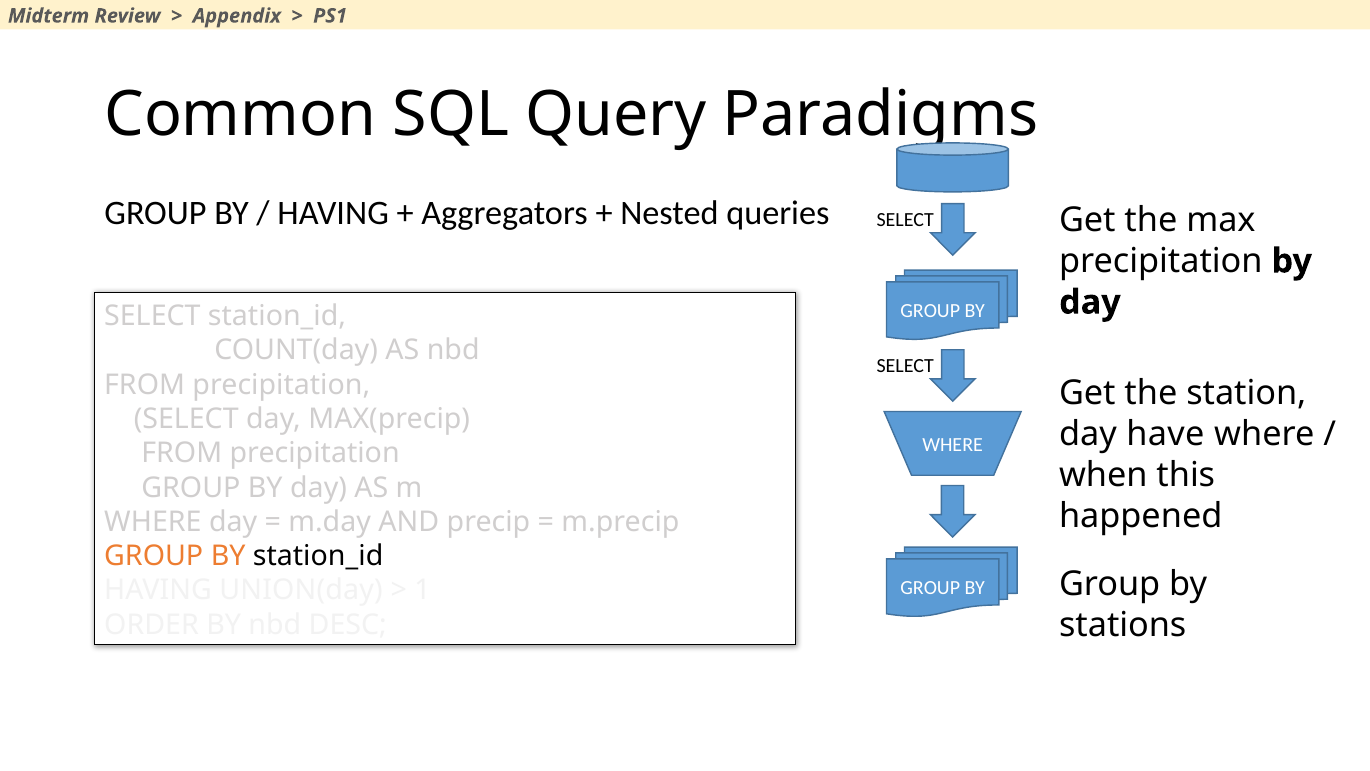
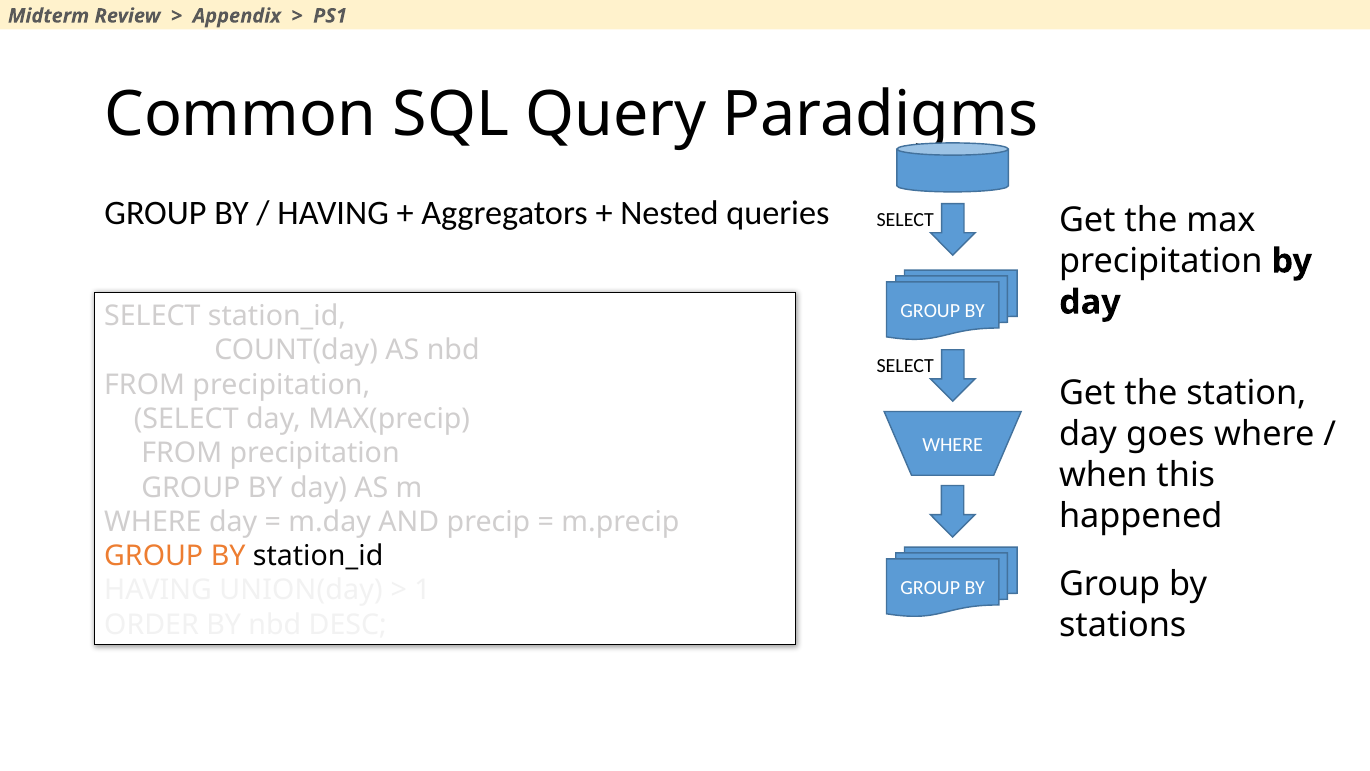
have: have -> goes
